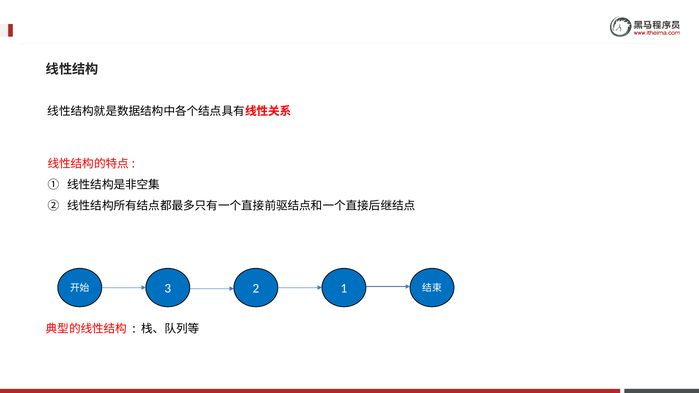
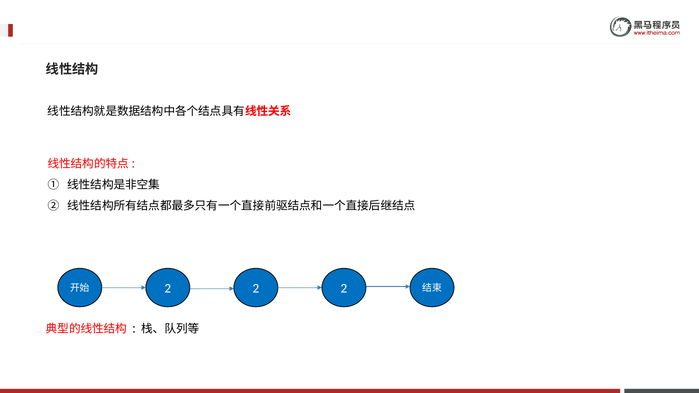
3 at (168, 289): 3 -> 2
1 at (344, 289): 1 -> 2
